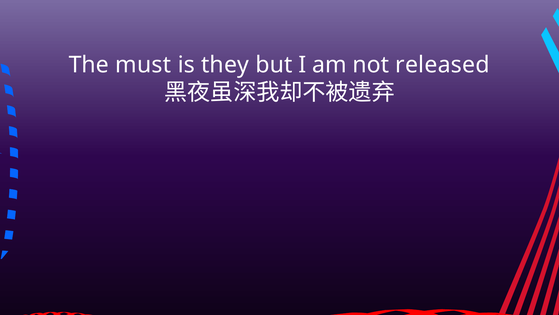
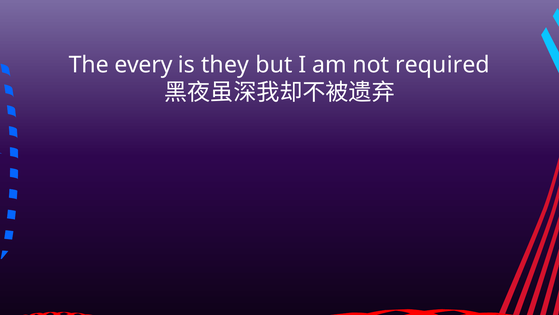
must: must -> every
released: released -> required
